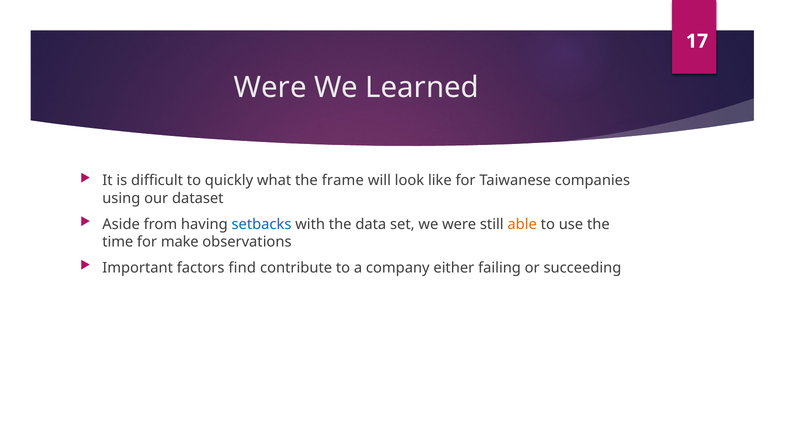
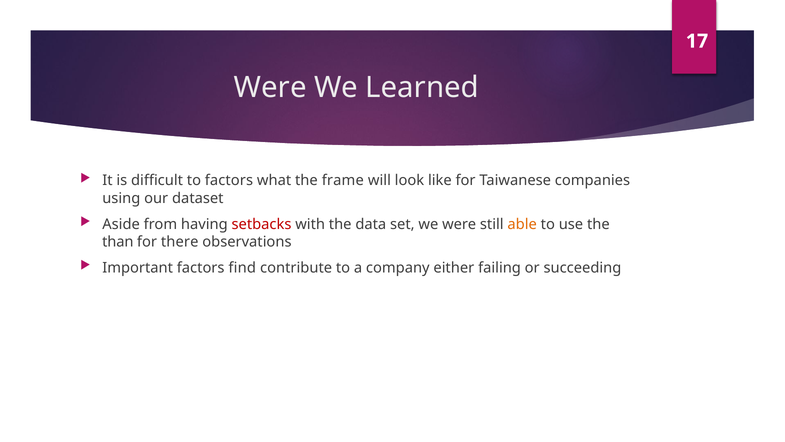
to quickly: quickly -> factors
setbacks colour: blue -> red
time: time -> than
make: make -> there
